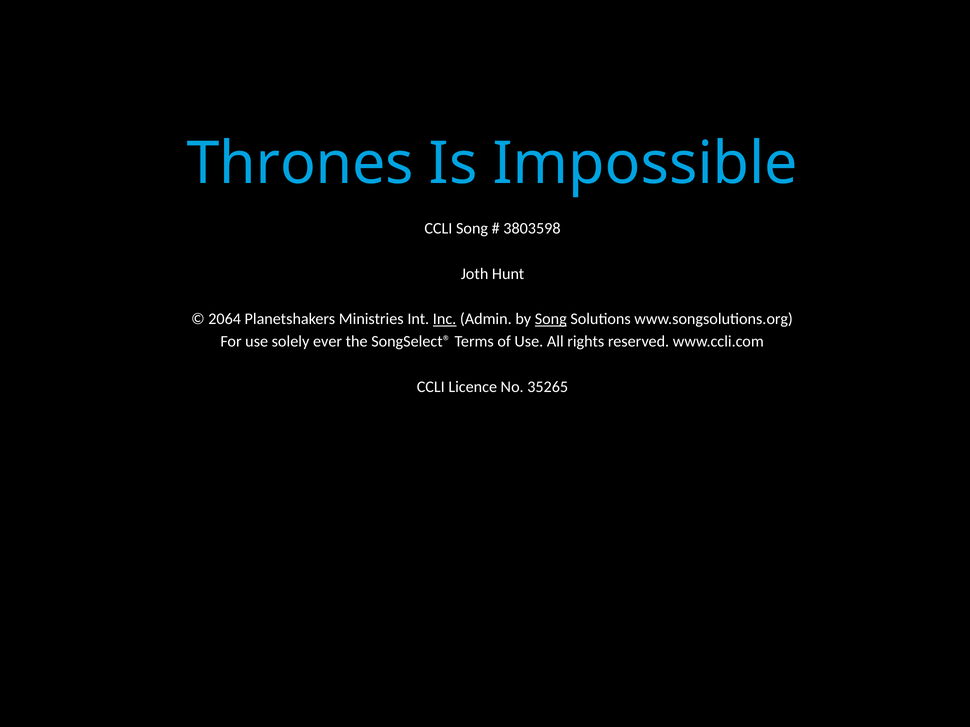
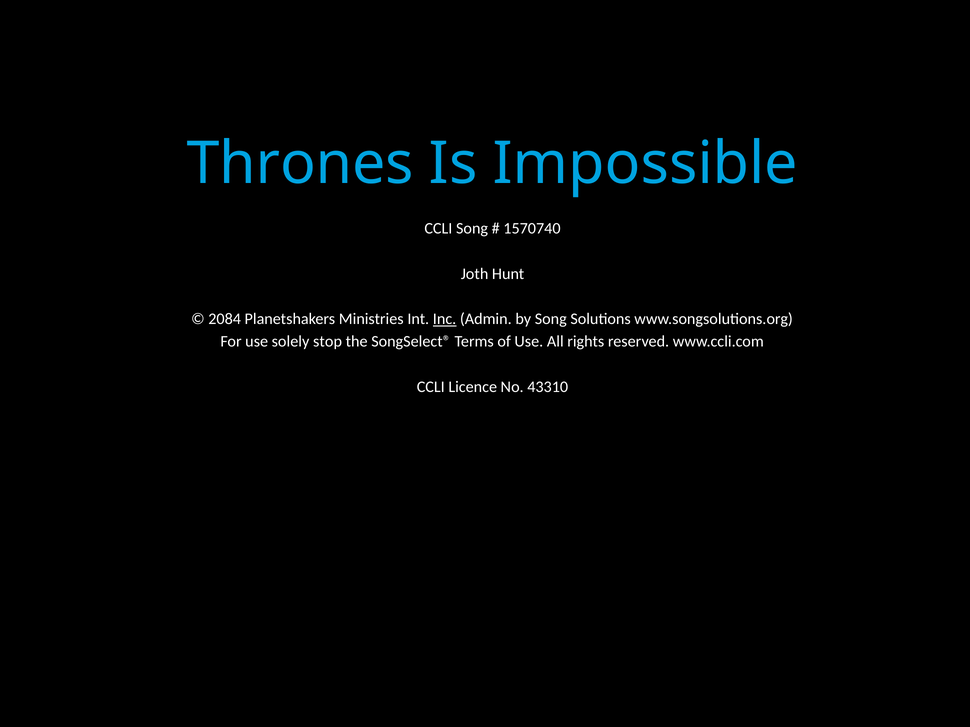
3803598: 3803598 -> 1570740
2064: 2064 -> 2084
Song at (551, 319) underline: present -> none
ever: ever -> stop
35265: 35265 -> 43310
